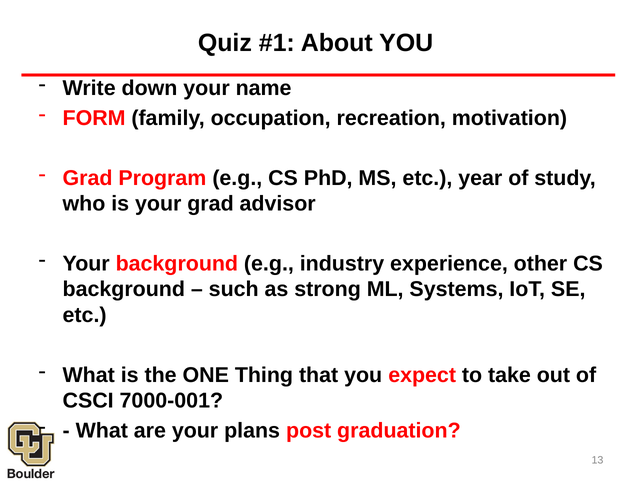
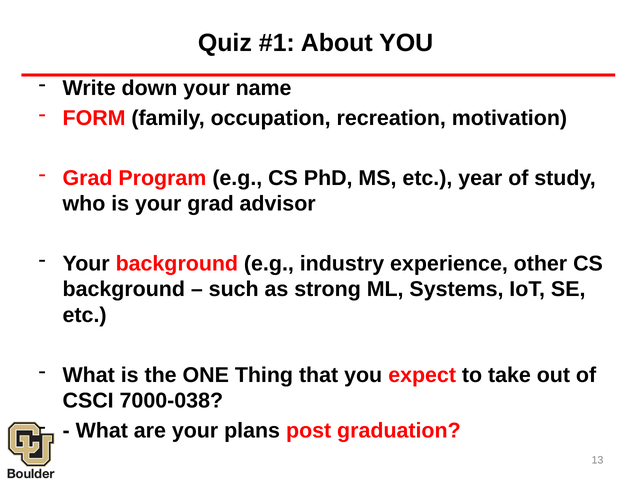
7000-001: 7000-001 -> 7000-038
